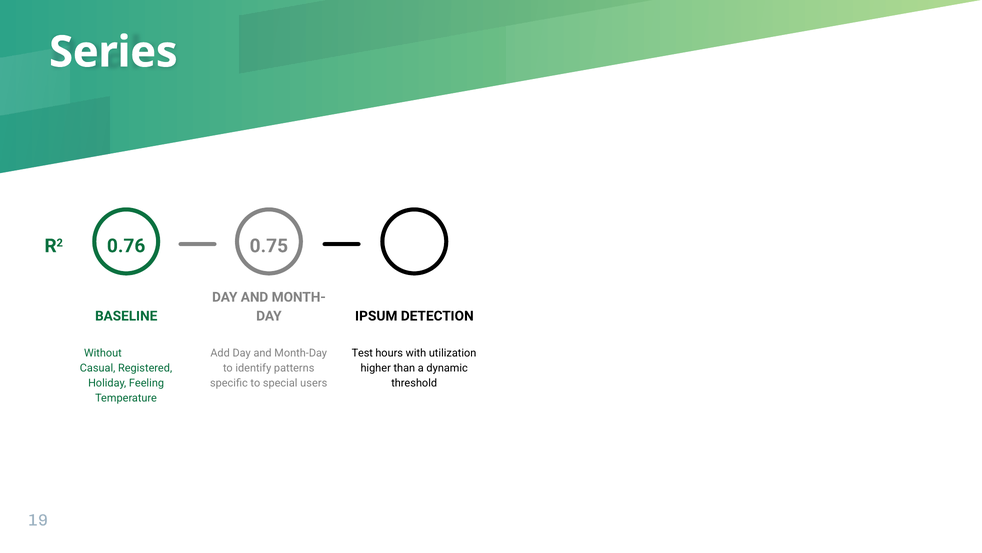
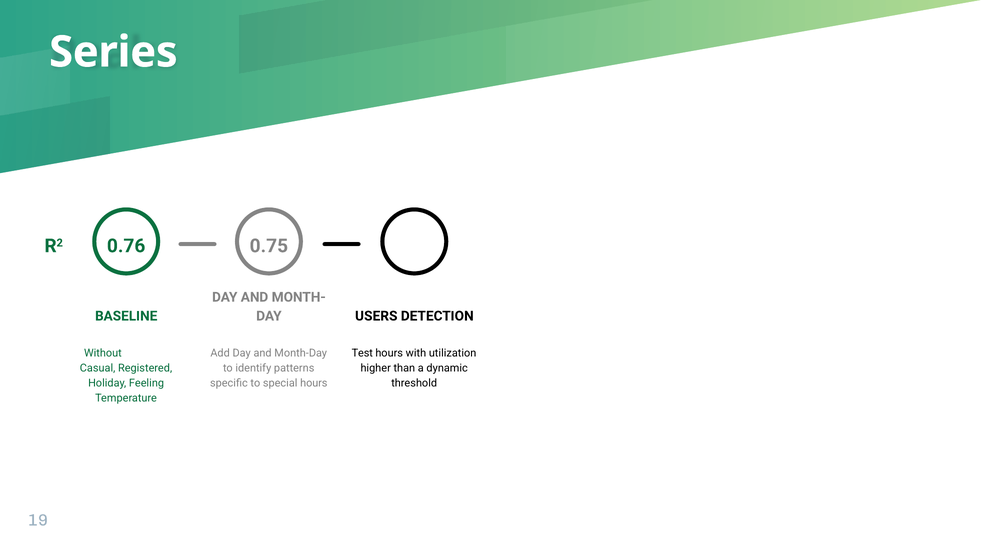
IPSUM: IPSUM -> USERS
special users: users -> hours
